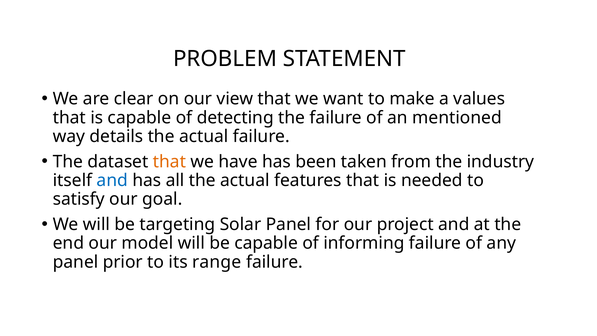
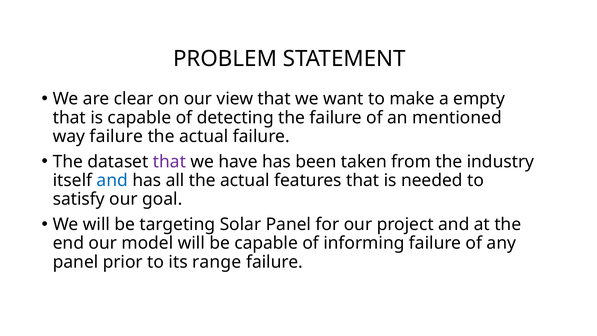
values: values -> empty
way details: details -> failure
that at (169, 162) colour: orange -> purple
